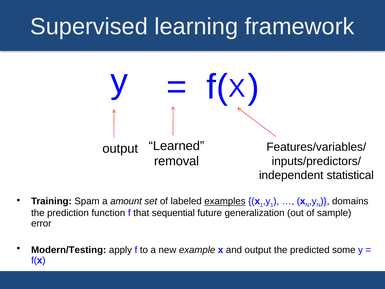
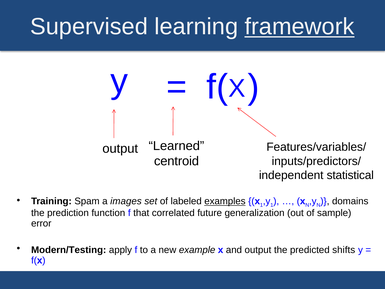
framework underline: none -> present
removal: removal -> centroid
amount: amount -> images
sequential: sequential -> correlated
some: some -> shifts
